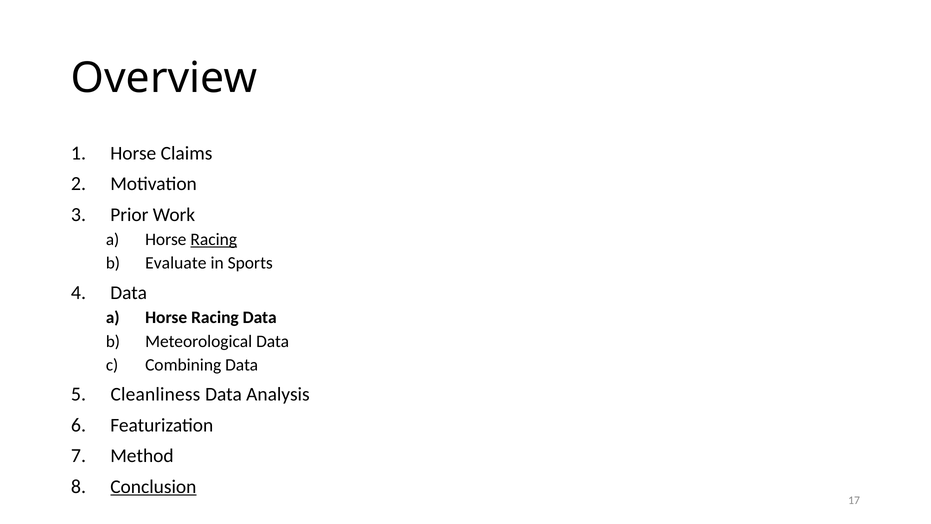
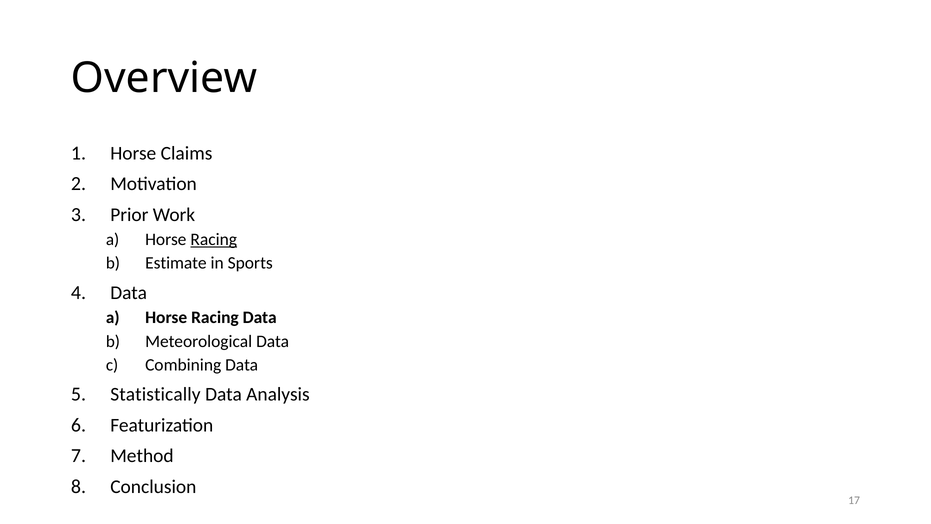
Evaluate: Evaluate -> Estimate
Cleanliness: Cleanliness -> Statistically
Conclusion underline: present -> none
